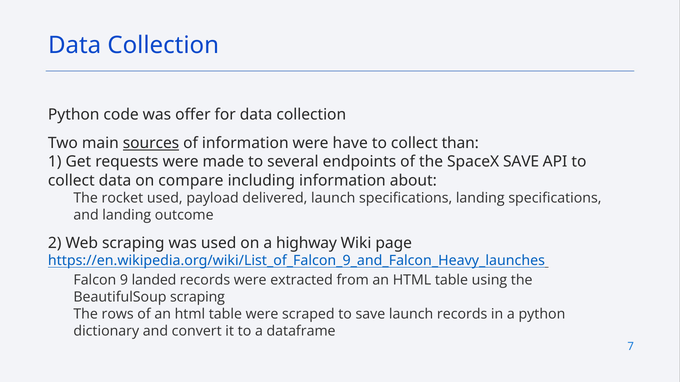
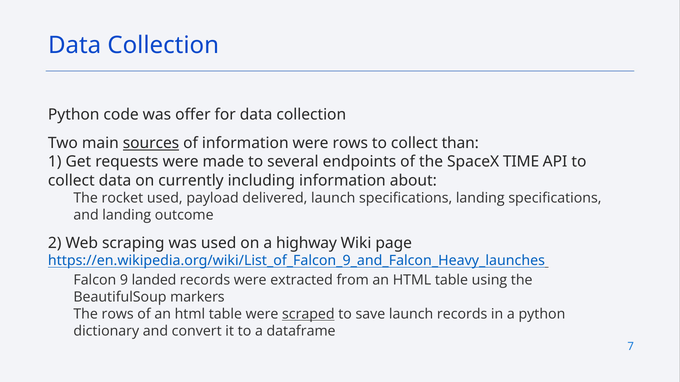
were have: have -> rows
SpaceX SAVE: SAVE -> TIME
compare: compare -> currently
BeautifulSoup scraping: scraping -> markers
scraped underline: none -> present
